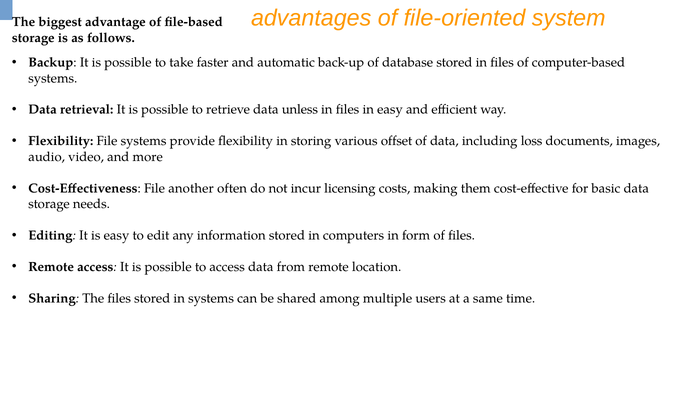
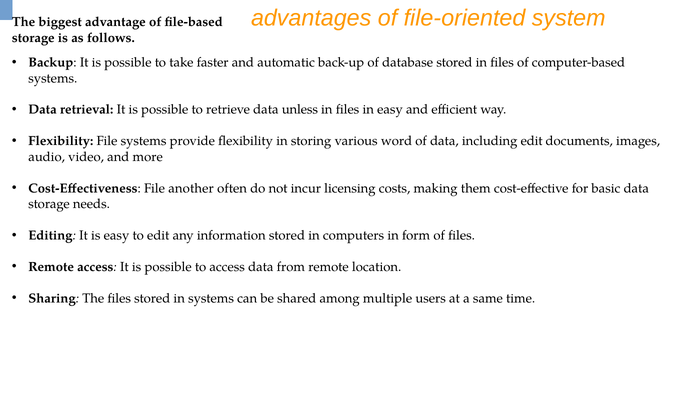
offset: offset -> word
including loss: loss -> edit
